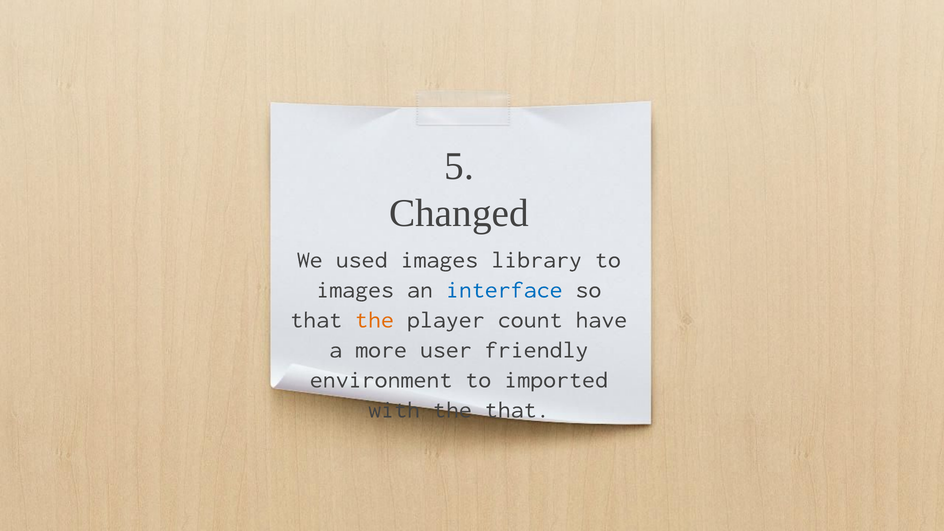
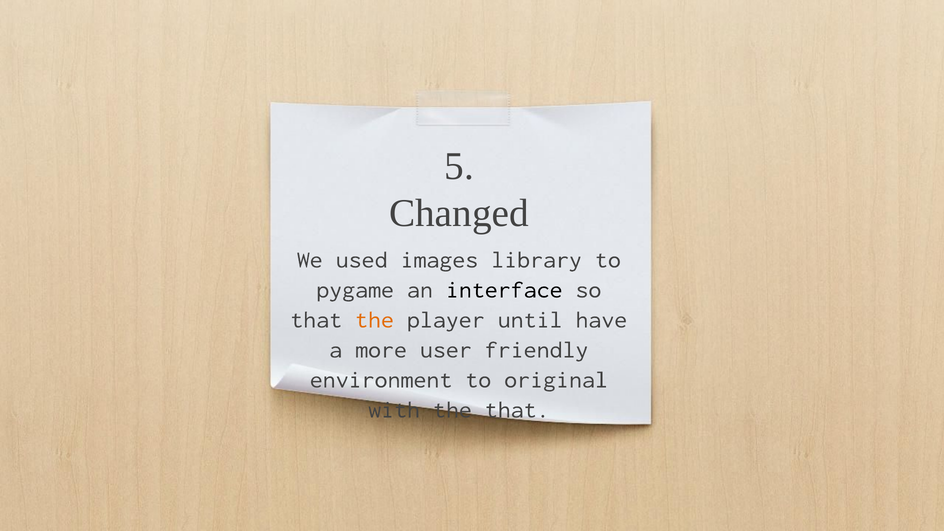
images at (355, 290): images -> pygame
interface colour: blue -> black
count: count -> until
imported: imported -> original
